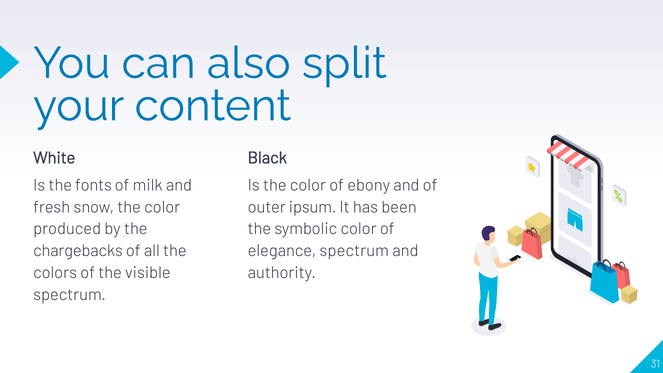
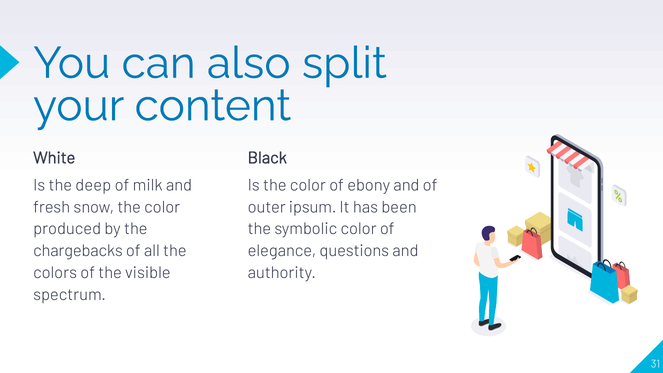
fonts: fonts -> deep
elegance spectrum: spectrum -> questions
